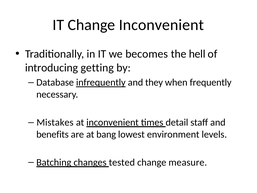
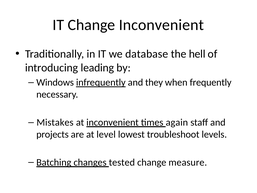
becomes: becomes -> database
getting: getting -> leading
Database: Database -> Windows
detail: detail -> again
benefits: benefits -> projects
bang: bang -> level
environment: environment -> troubleshoot
